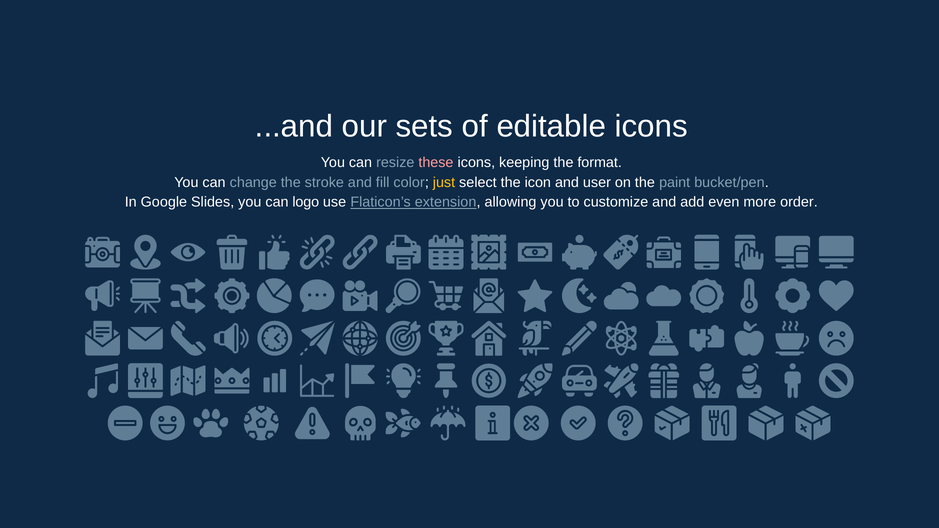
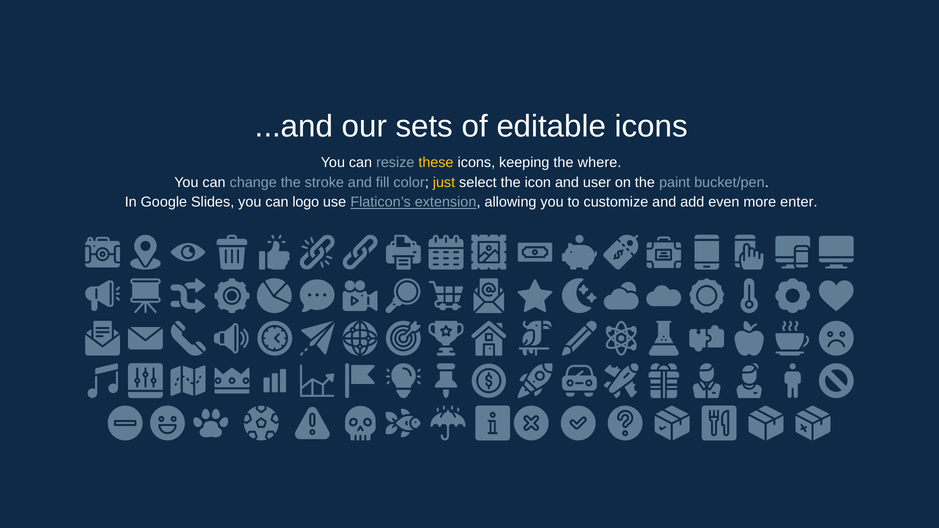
these colour: pink -> yellow
format: format -> where
order: order -> enter
